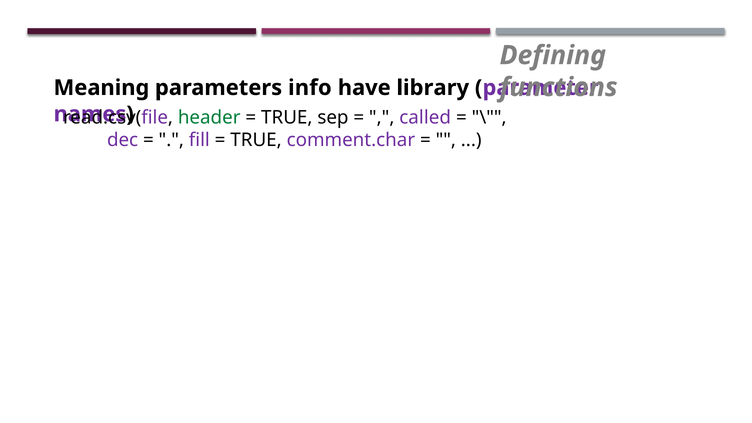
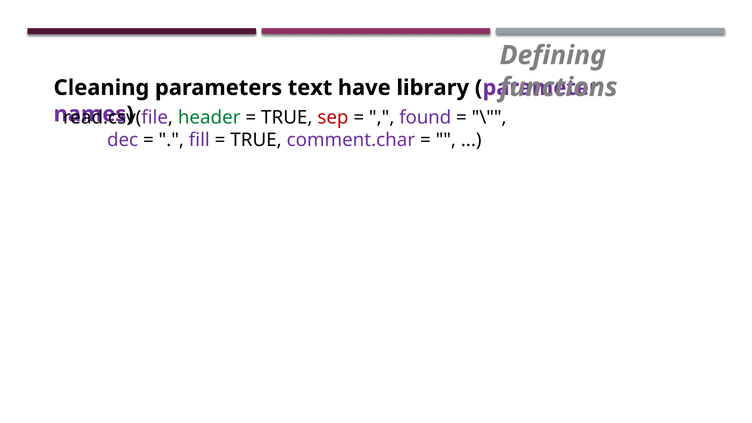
Meaning: Meaning -> Cleaning
info: info -> text
sep colour: black -> red
called: called -> found
